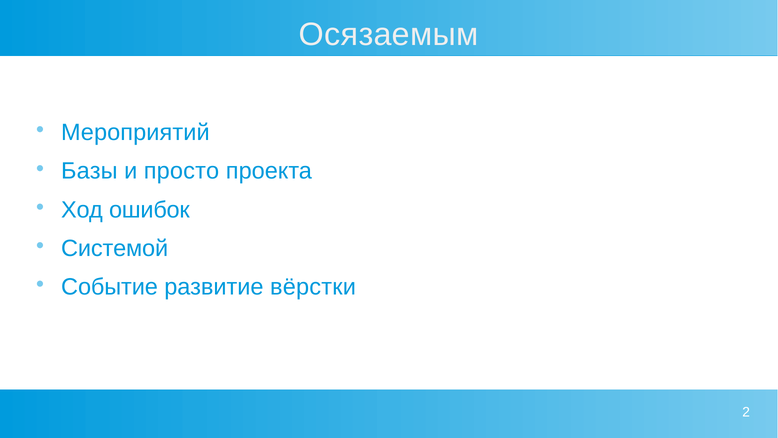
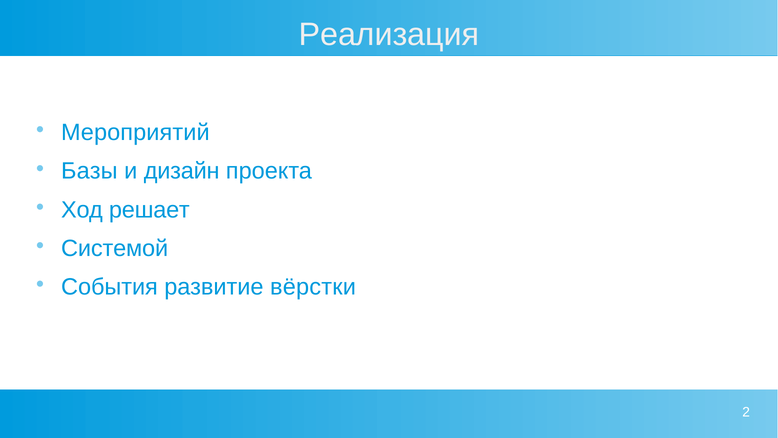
Осязаемым: Осязаемым -> Реализация
просто: просто -> дизайн
ошибок: ошибок -> решает
Событие: Событие -> События
